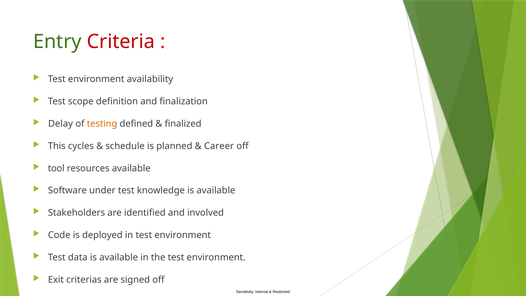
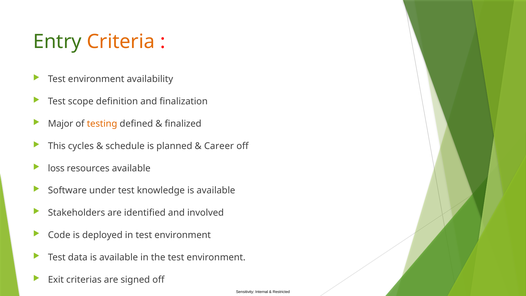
Criteria colour: red -> orange
Delay: Delay -> Major
tool: tool -> loss
